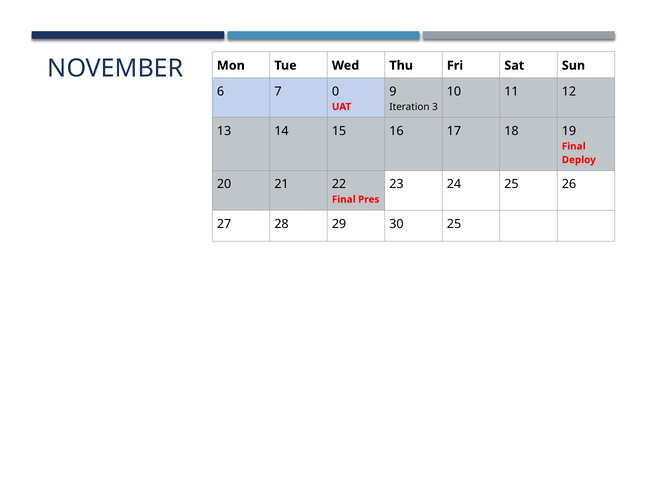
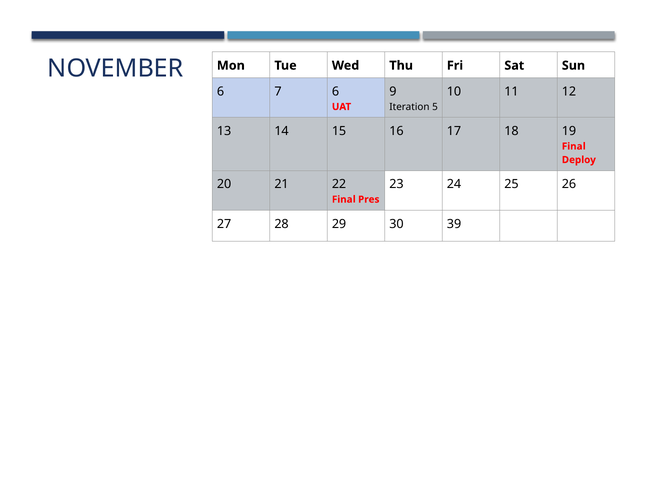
7 0: 0 -> 6
3: 3 -> 5
30 25: 25 -> 39
